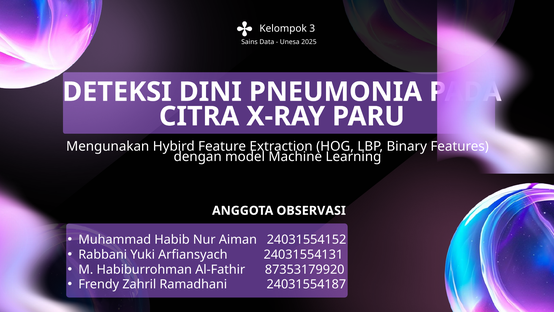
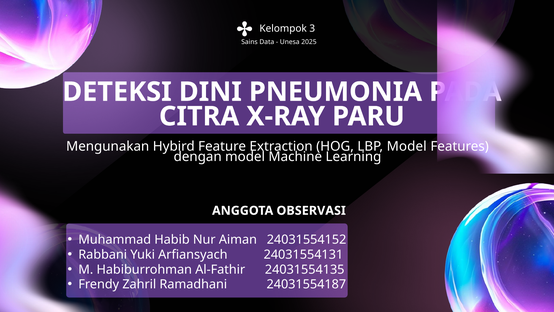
LBP Binary: Binary -> Model
87353179920: 87353179920 -> 24031554135
